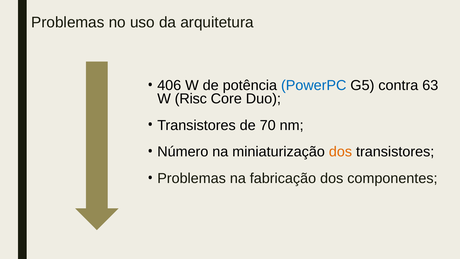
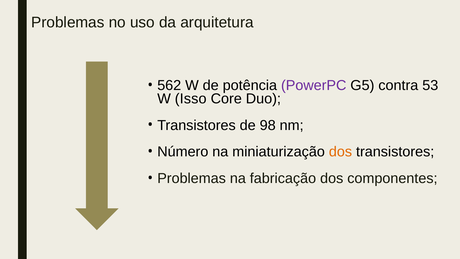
406: 406 -> 562
PowerPC colour: blue -> purple
63: 63 -> 53
Risc: Risc -> Isso
70: 70 -> 98
